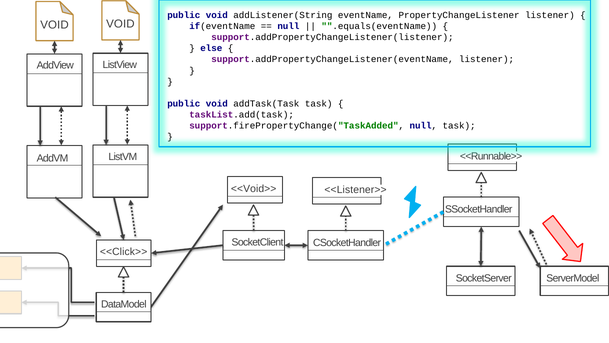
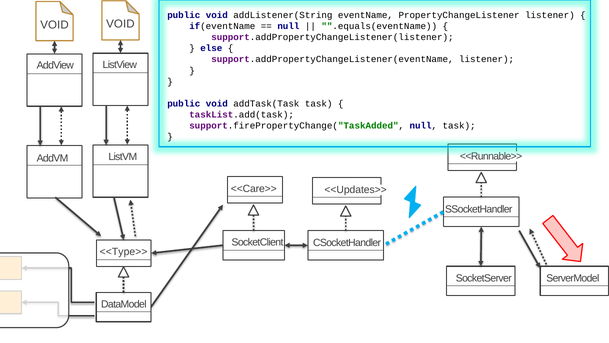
<<Void>>: <<Void>> -> <<Care>>
<<Listener>>: <<Listener>> -> <<Updates>>
<<Click>>: <<Click>> -> <<Type>>
